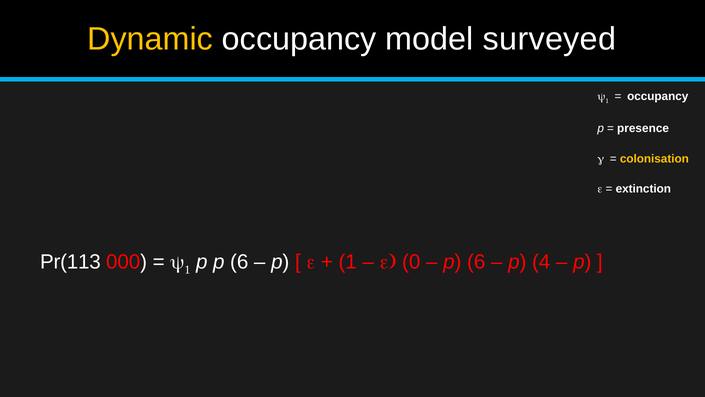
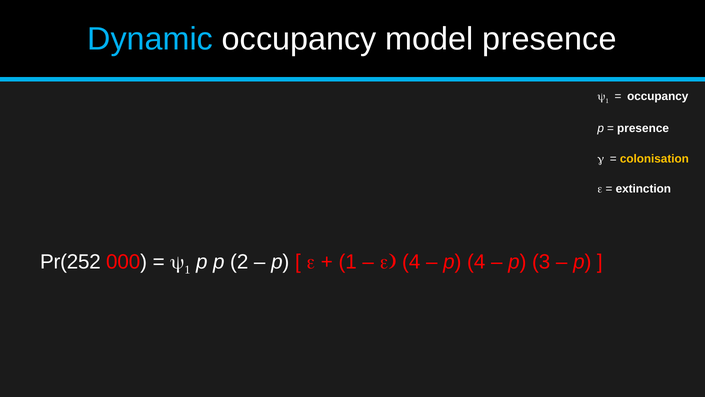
Dynamic colour: yellow -> light blue
model surveyed: surveyed -> presence
Pr(113: Pr(113 -> Pr(252
p p 6: 6 -> 2
e 0: 0 -> 4
6 at (476, 262): 6 -> 4
4: 4 -> 3
